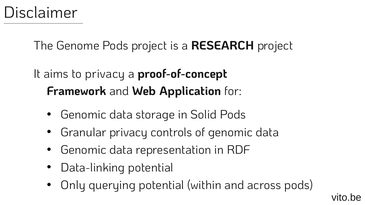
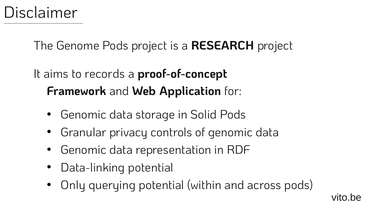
to privacy: privacy -> records
